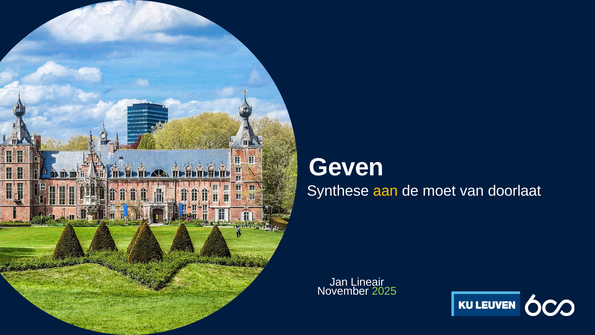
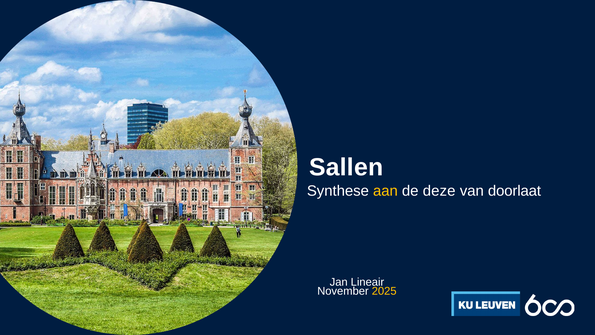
Geven: Geven -> Sallen
moet: moet -> deze
2025 colour: light green -> yellow
